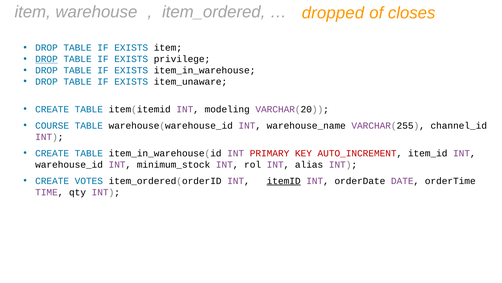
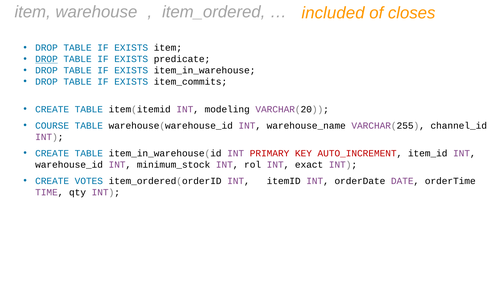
dropped: dropped -> included
privilege: privilege -> predicate
item_unaware: item_unaware -> item_commits
alias: alias -> exact
itemID underline: present -> none
